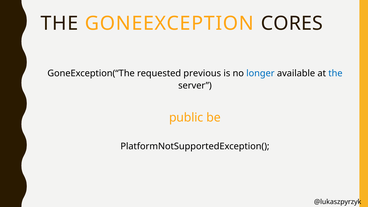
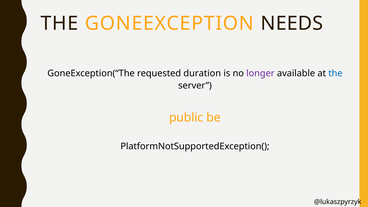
CORES: CORES -> NEEDS
previous: previous -> duration
longer colour: blue -> purple
